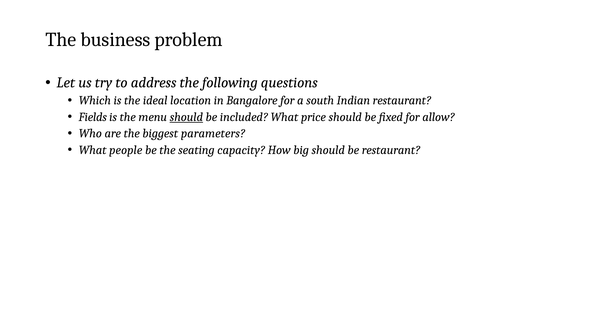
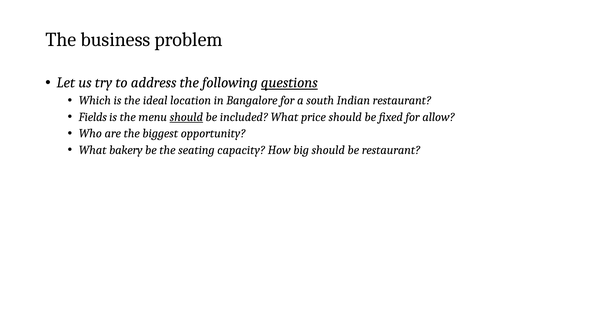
questions underline: none -> present
parameters: parameters -> opportunity
people: people -> bakery
